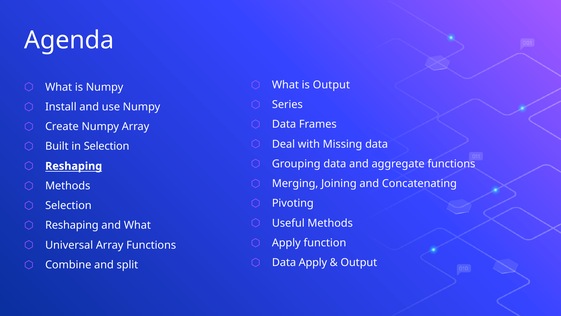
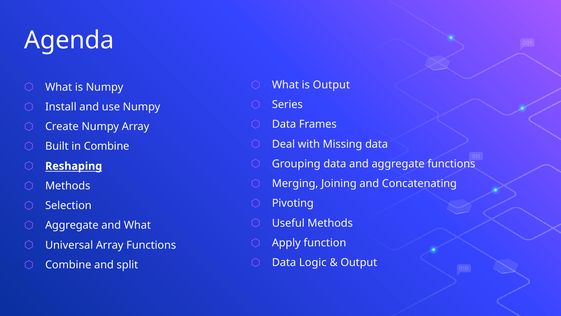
in Selection: Selection -> Combine
Reshaping at (72, 225): Reshaping -> Aggregate
Data Apply: Apply -> Logic
